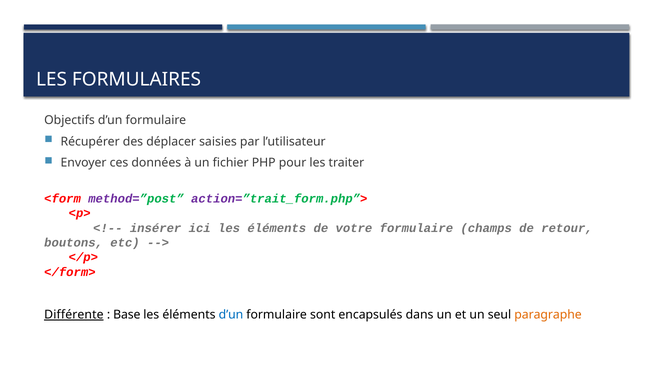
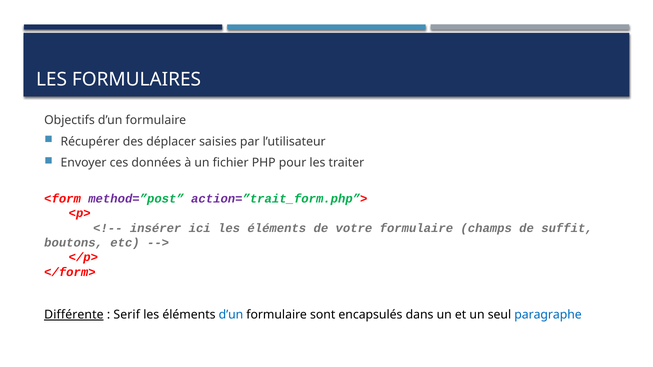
retour: retour -> suffit
Base: Base -> Serif
paragraphe colour: orange -> blue
